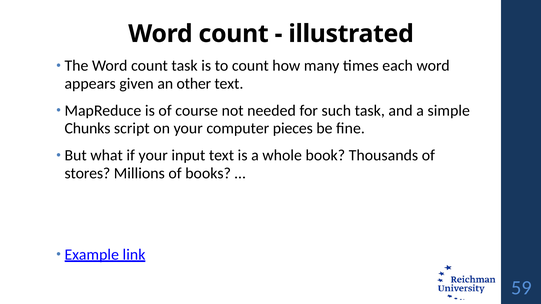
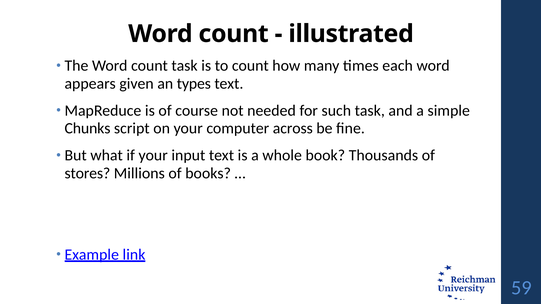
other: other -> types
pieces: pieces -> across
